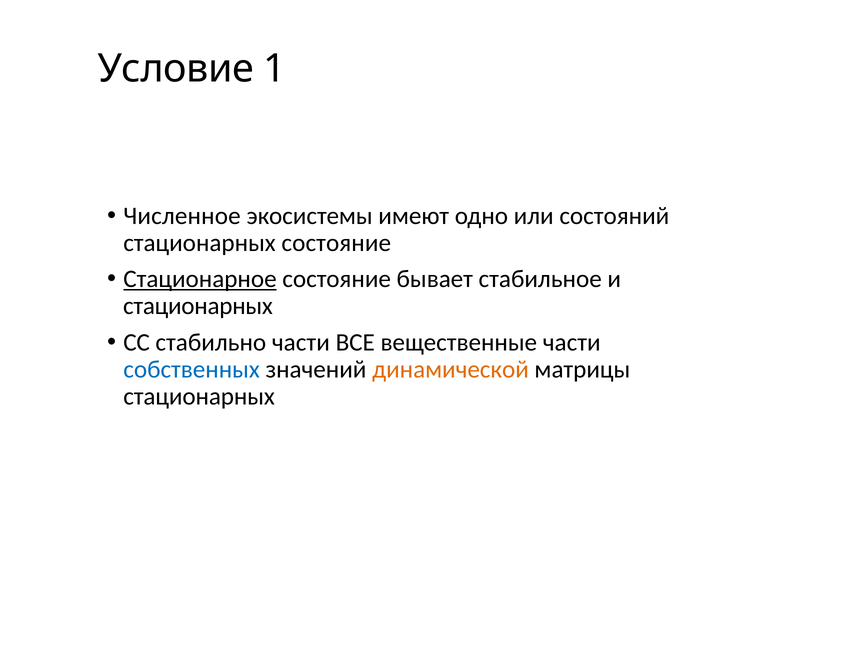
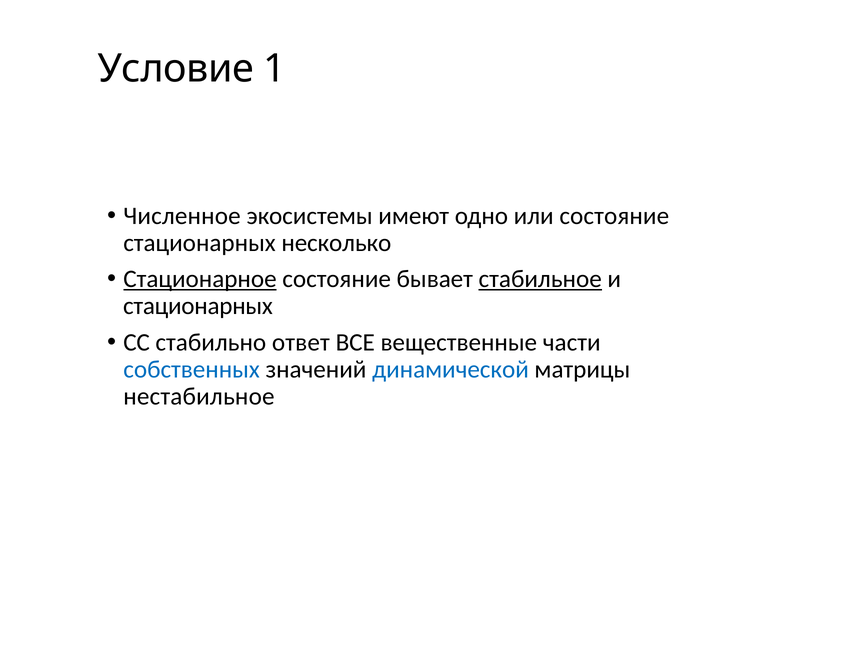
или состояний: состояний -> состояние
стационарных состояние: состояние -> несколько
стабильное underline: none -> present
стабильно части: части -> ответ
динамической colour: orange -> blue
стационарных at (199, 397): стационарных -> нестабильное
